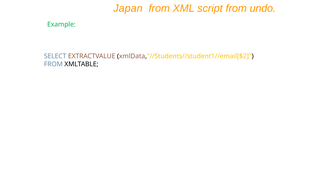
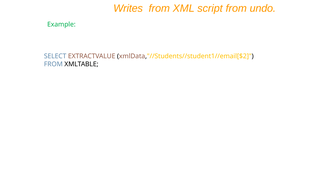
Japan: Japan -> Writes
